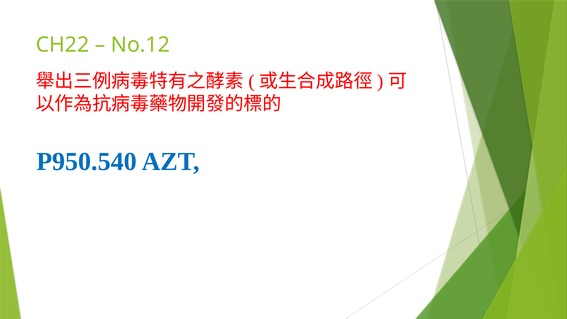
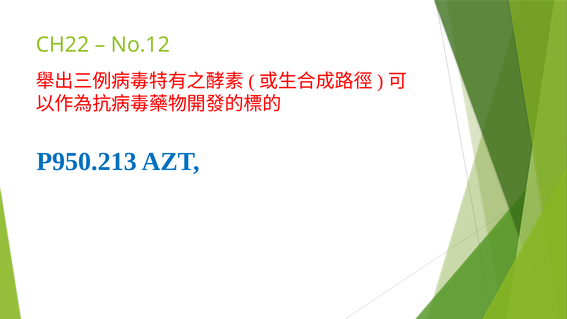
P950.540: P950.540 -> P950.213
